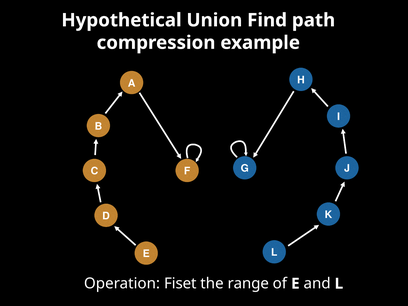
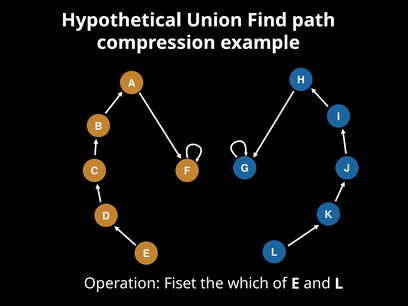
range: range -> which
